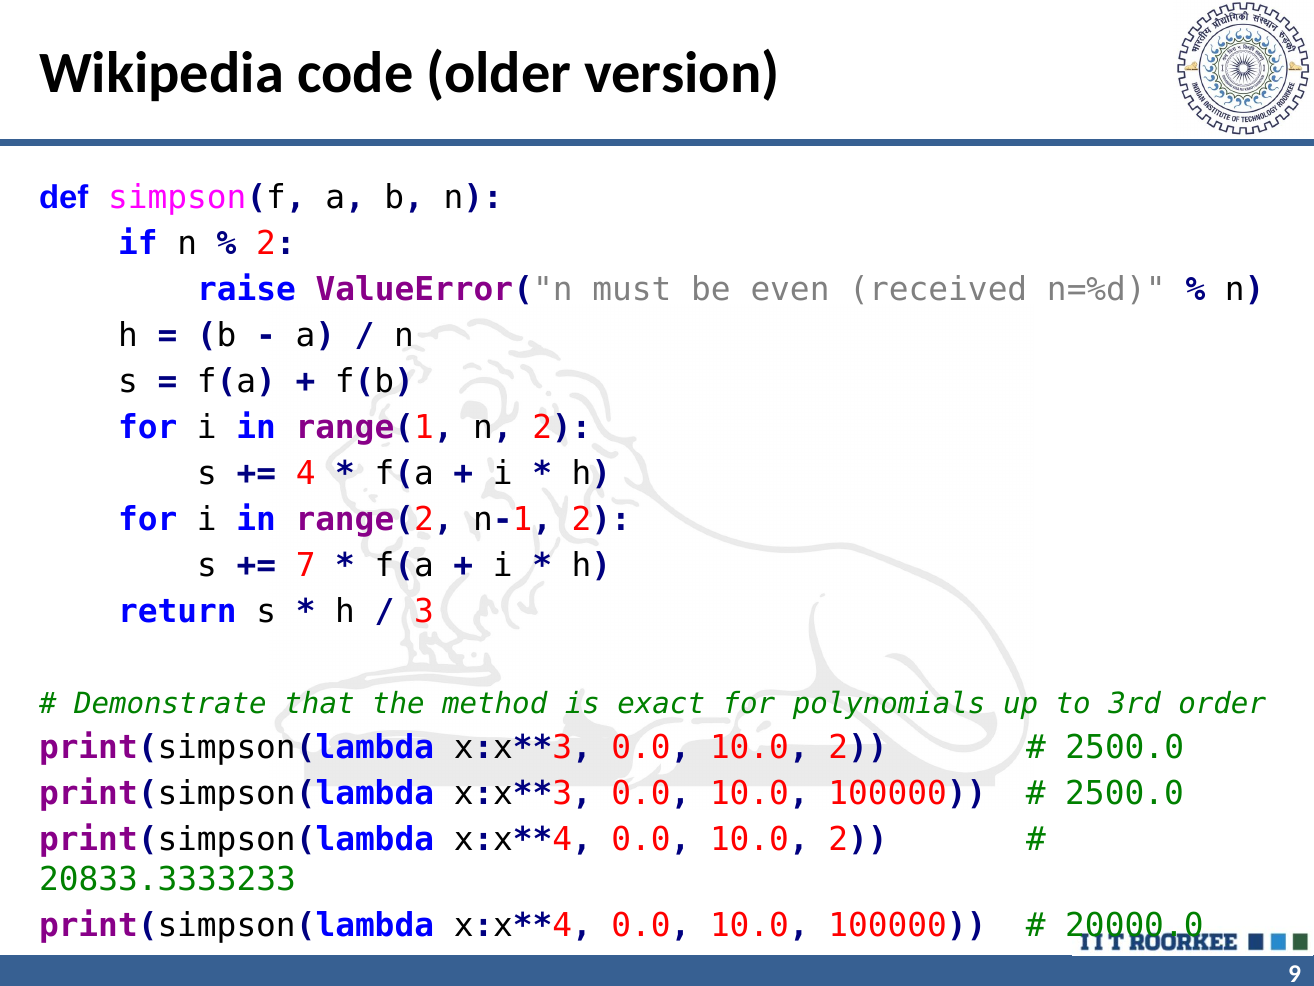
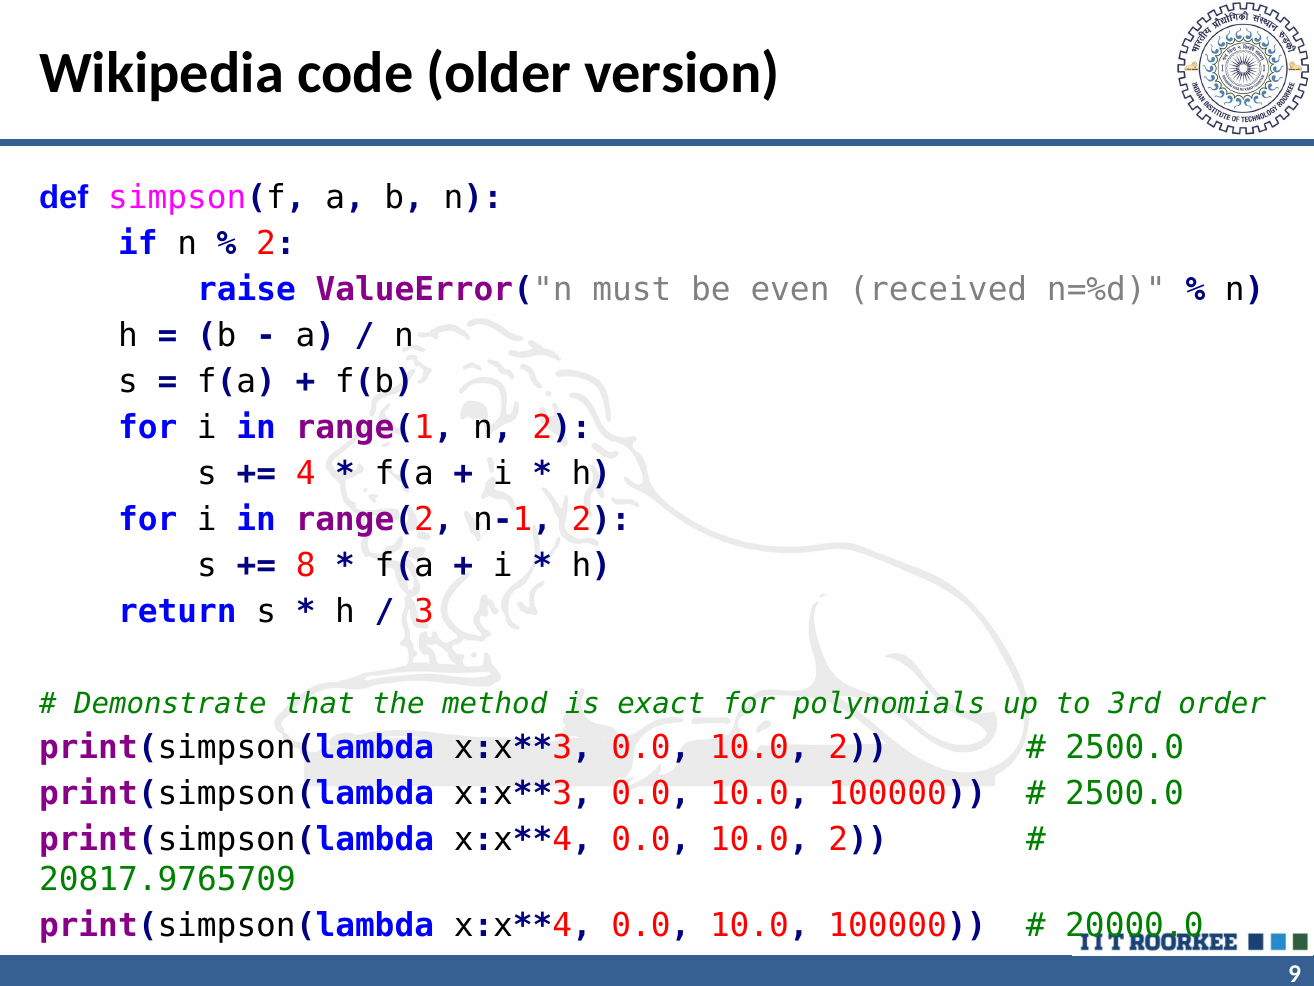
7: 7 -> 8
20833.3333233: 20833.3333233 -> 20817.9765709
